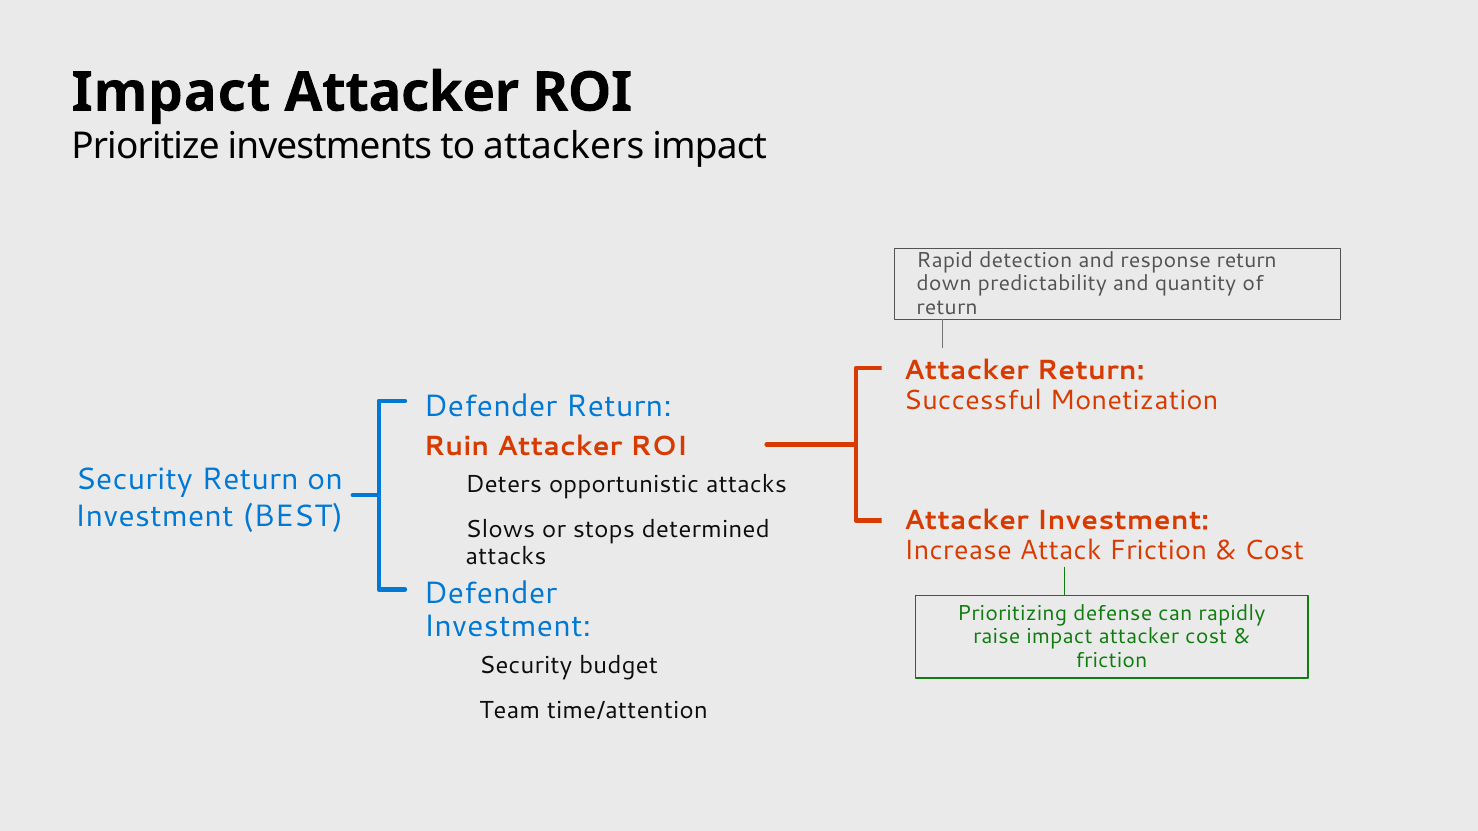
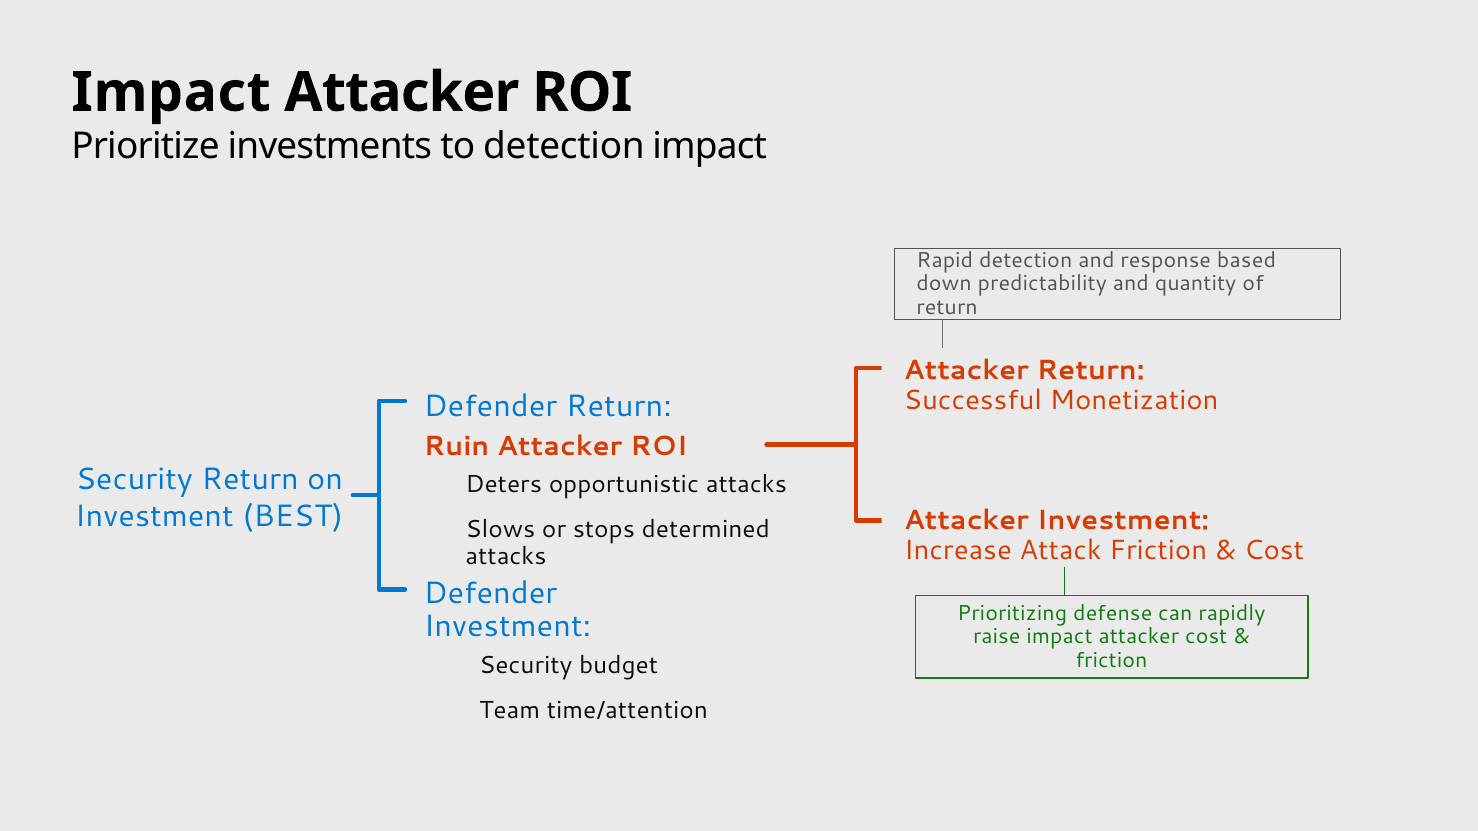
to attackers: attackers -> detection
response return: return -> based
